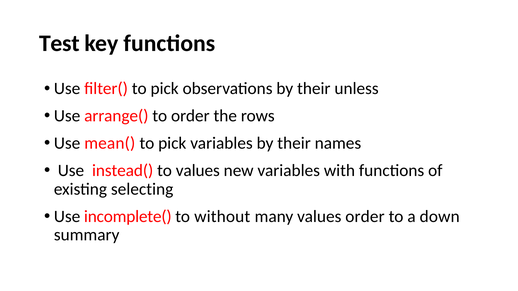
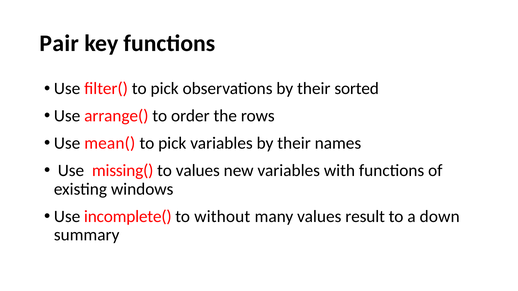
Test: Test -> Pair
unless: unless -> sorted
instead(: instead( -> missing(
selecting: selecting -> windows
values order: order -> result
